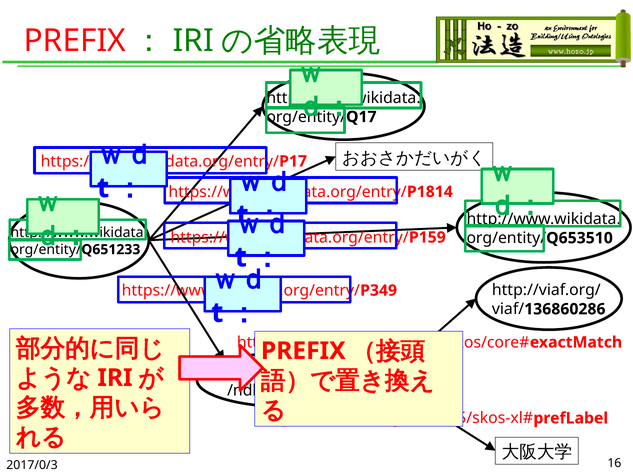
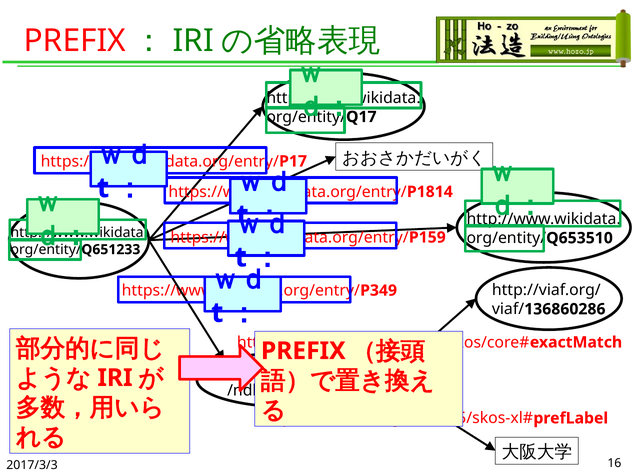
2017/0/3: 2017/0/3 -> 2017/3/3
